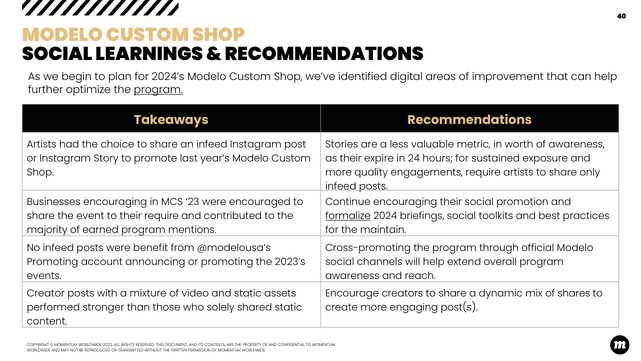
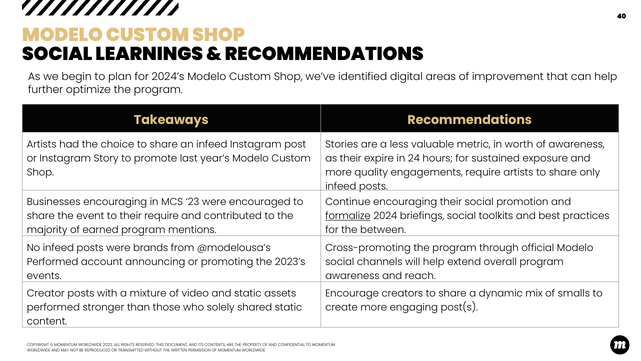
program at (158, 90) underline: present -> none
maintain: maintain -> between
benefit: benefit -> brands
Promoting at (53, 262): Promoting -> Performed
shares: shares -> smalls
